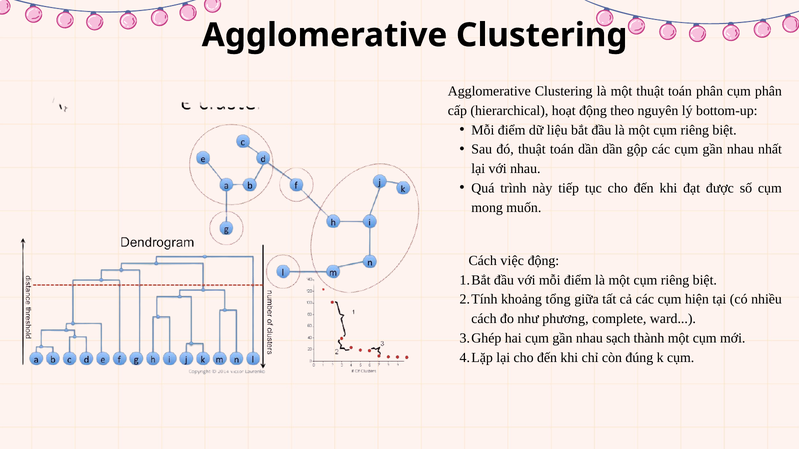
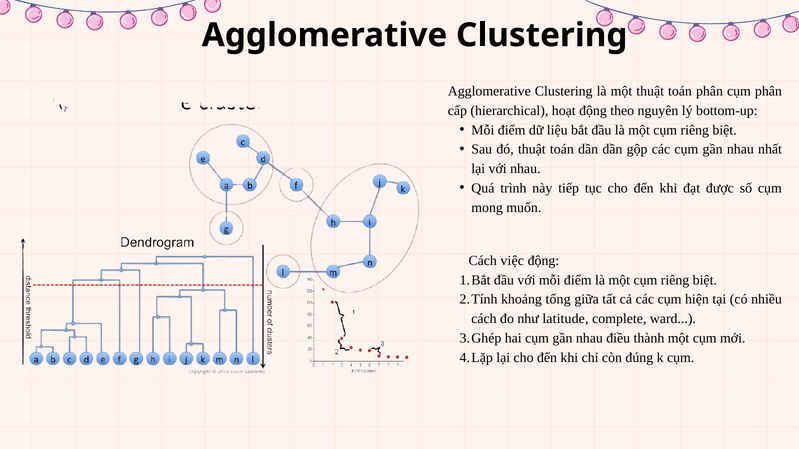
phương: phương -> latitude
sạch: sạch -> điều
